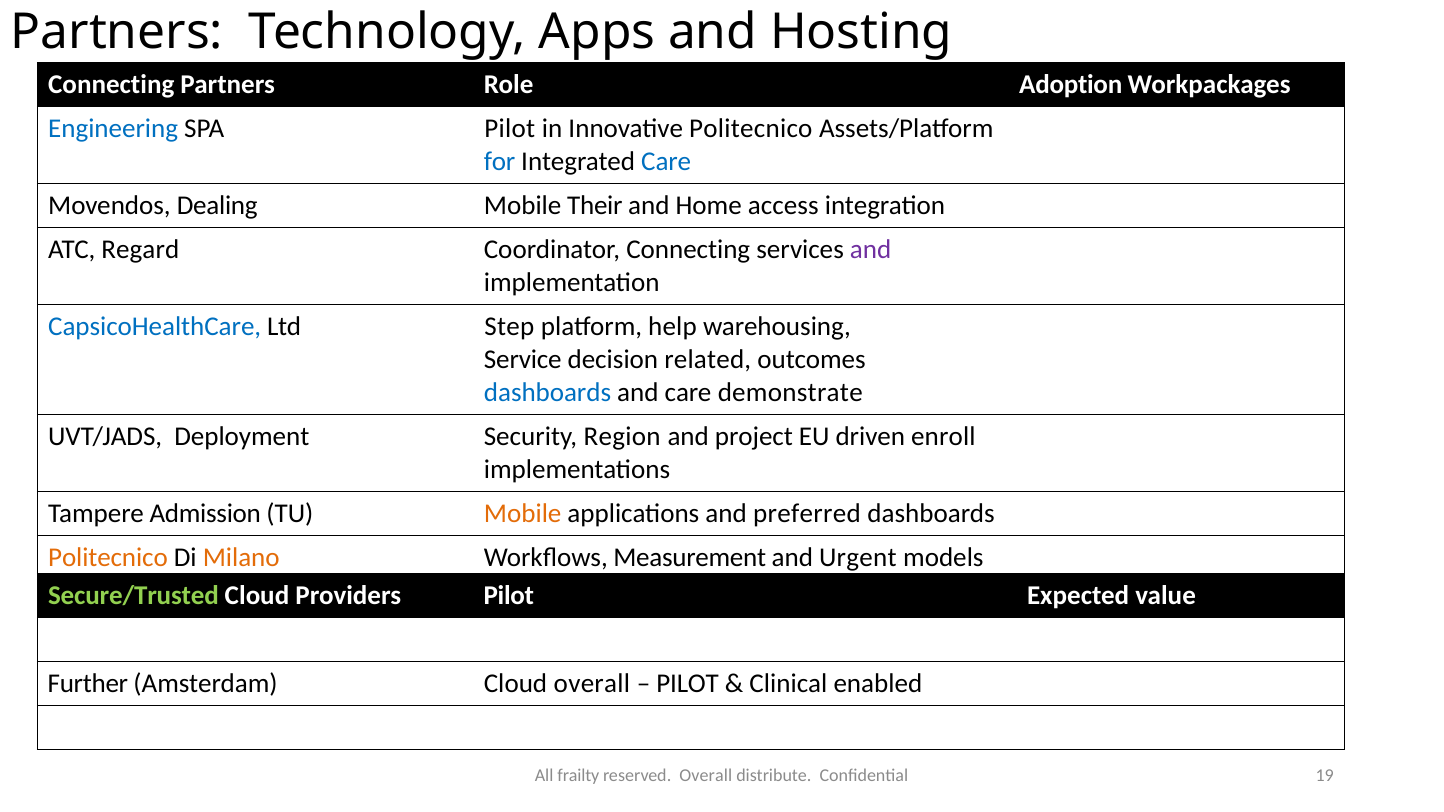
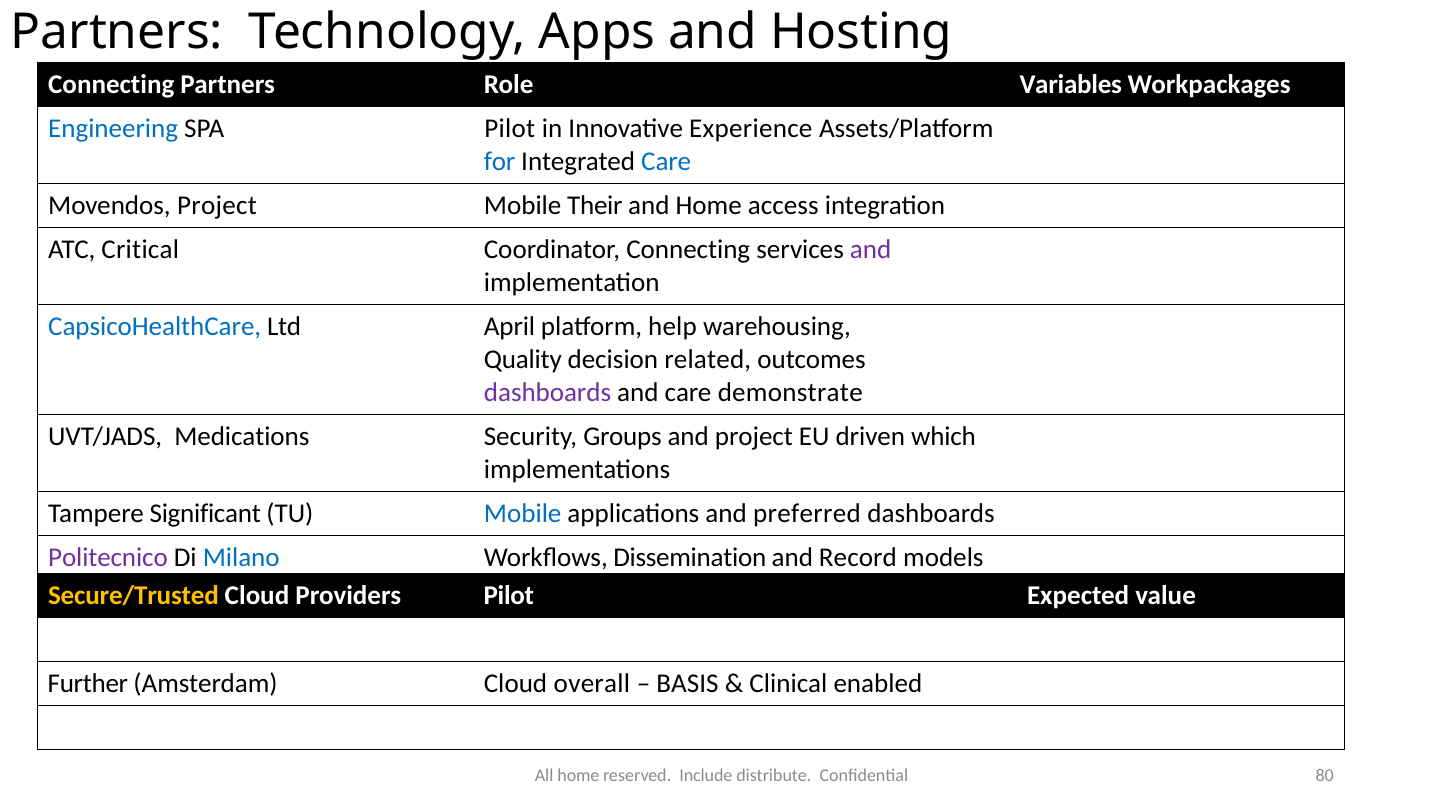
Adoption: Adoption -> Variables
Innovative Politecnico: Politecnico -> Experience
Movendos Dealing: Dealing -> Project
Regard: Regard -> Critical
Step: Step -> April
Service: Service -> Quality
dashboards at (548, 393) colour: blue -> purple
Deployment: Deployment -> Medications
Region: Region -> Groups
enroll: enroll -> which
Admission: Admission -> Significant
Mobile at (523, 514) colour: orange -> blue
Politecnico at (108, 558) colour: orange -> purple
Milano colour: orange -> blue
Measurement: Measurement -> Dissemination
Urgent: Urgent -> Record
Secure/Trusted colour: light green -> yellow
PILOT at (688, 684): PILOT -> BASIS
All frailty: frailty -> home
reserved Overall: Overall -> Include
19: 19 -> 80
